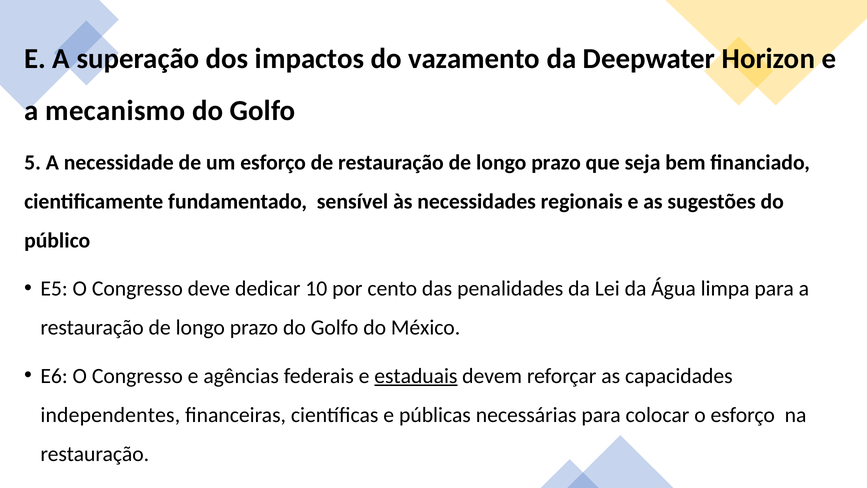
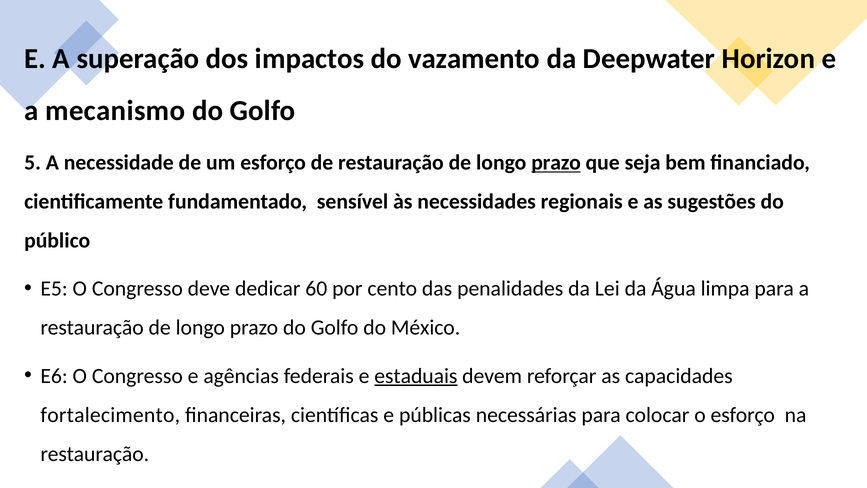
prazo at (556, 162) underline: none -> present
10: 10 -> 60
independentes: independentes -> fortalecimento
